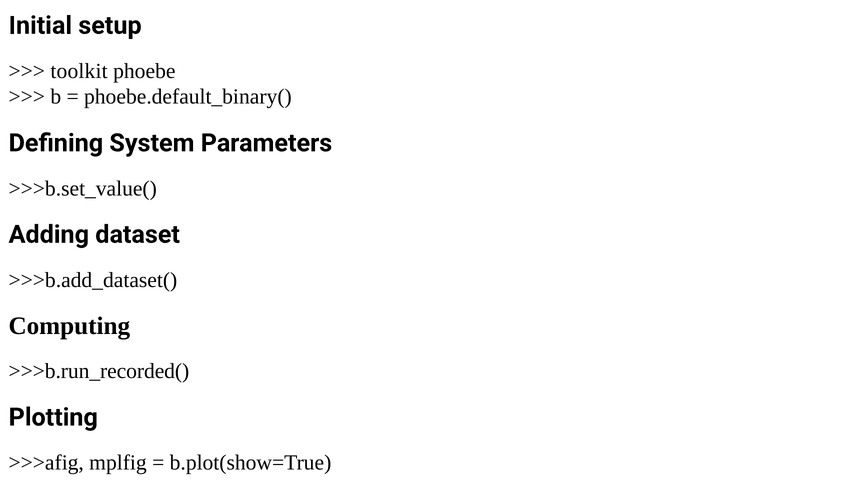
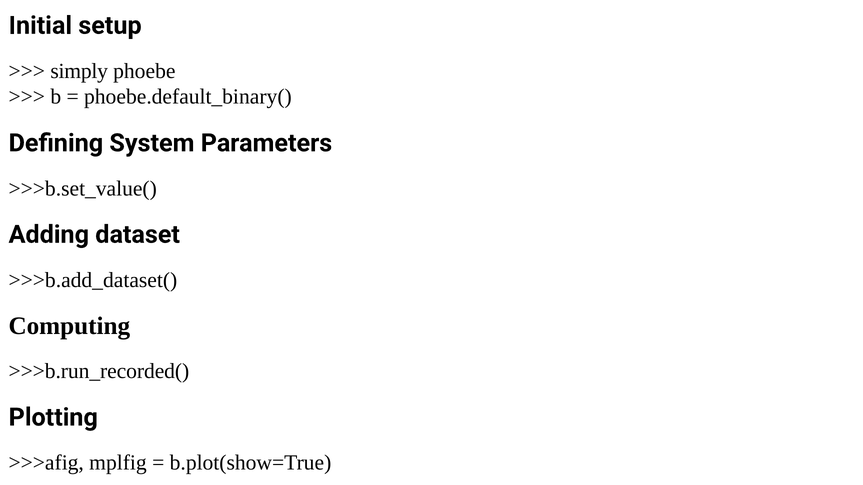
toolkit: toolkit -> simply
